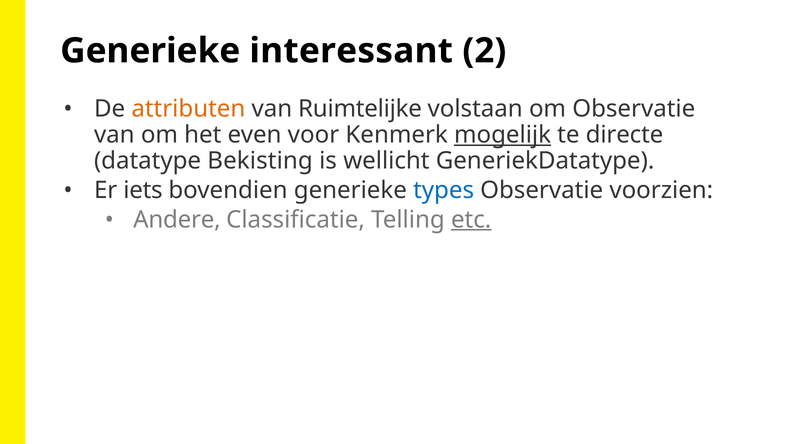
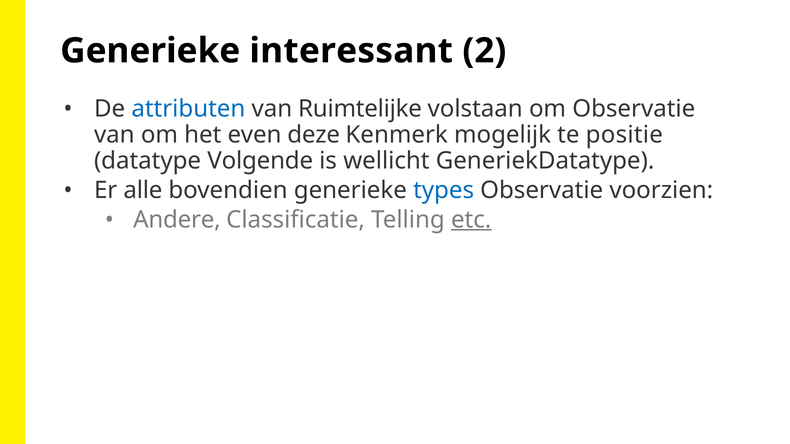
attributen colour: orange -> blue
voor: voor -> deze
mogelijk underline: present -> none
directe: directe -> positie
Bekisting: Bekisting -> Volgende
iets: iets -> alle
